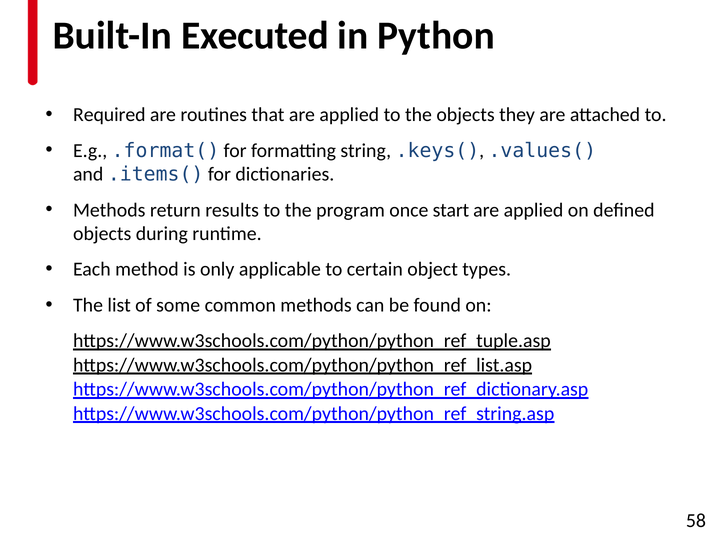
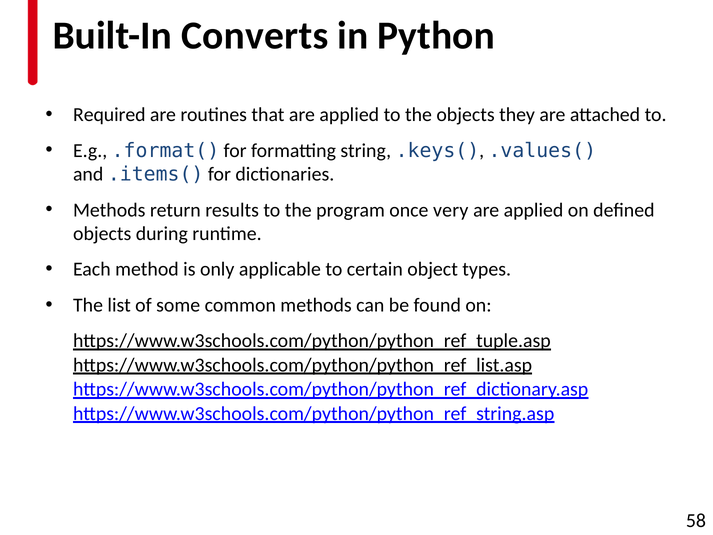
Executed: Executed -> Converts
start: start -> very
